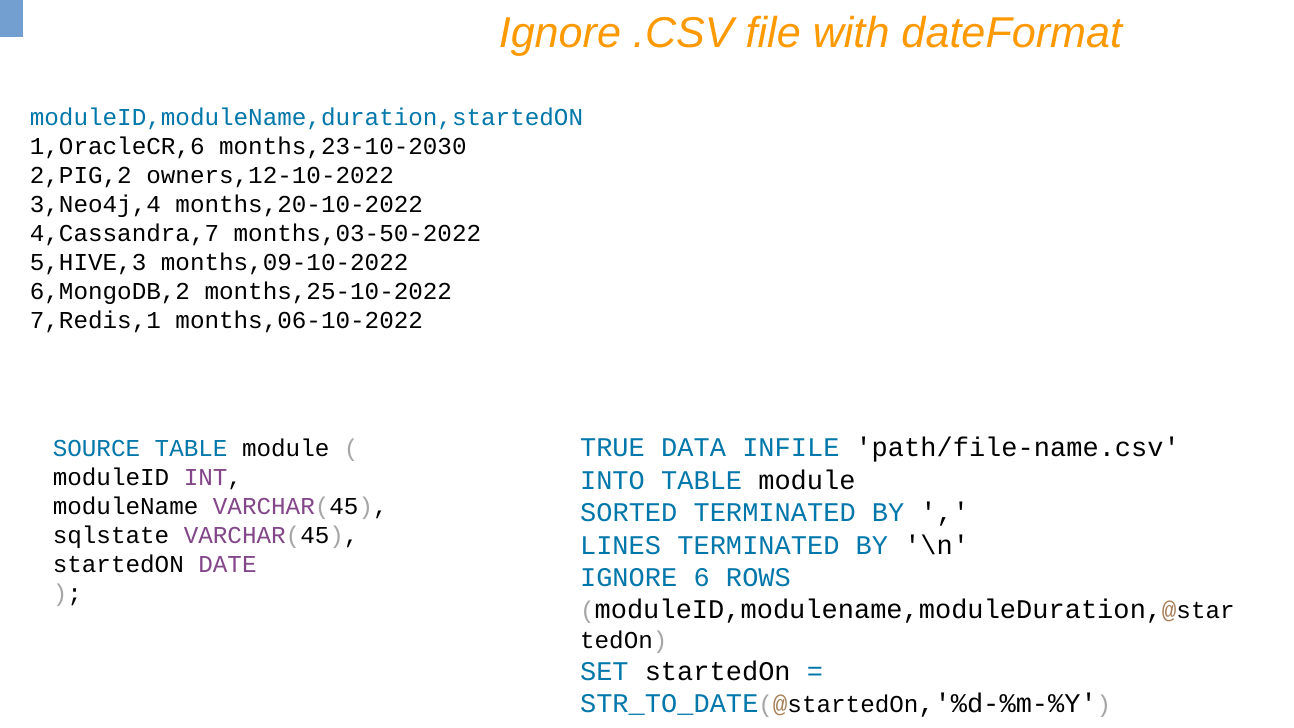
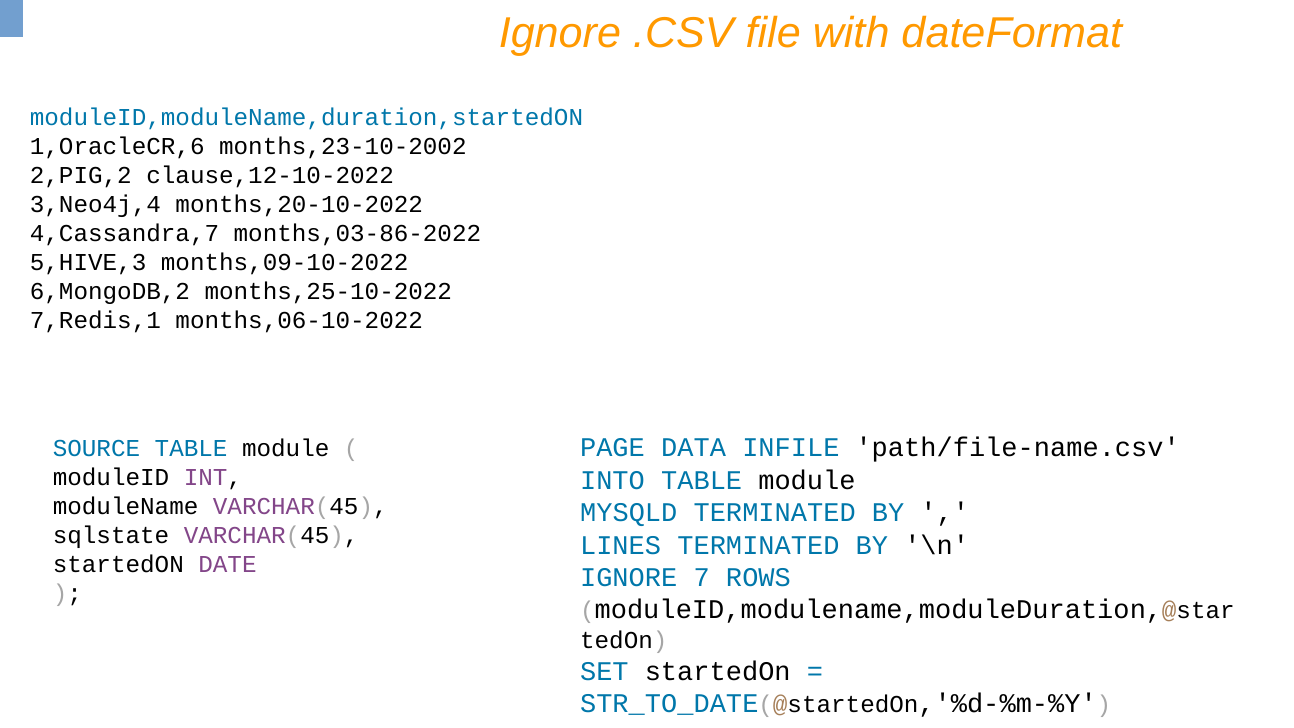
months,23-10-2030: months,23-10-2030 -> months,23-10-2002
owners,12-10-2022: owners,12-10-2022 -> clause,12-10-2022
months,03-50-2022: months,03-50-2022 -> months,03-86-2022
TRUE: TRUE -> PAGE
SORTED: SORTED -> MYSQLD
6: 6 -> 7
